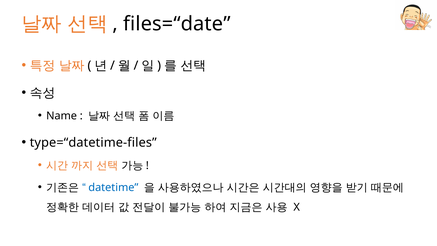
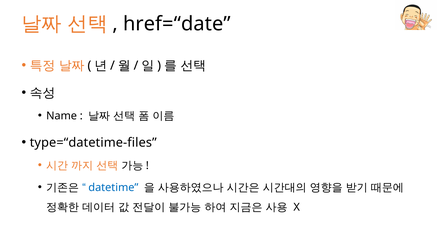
files=“date: files=“date -> href=“date
